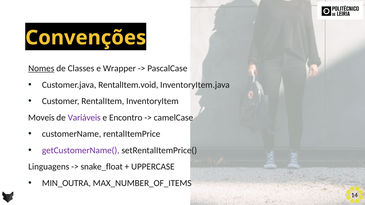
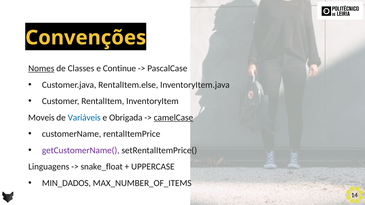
Wrapper: Wrapper -> Continue
RentalItem.void: RentalItem.void -> RentalItem.else
Variáveis colour: purple -> blue
Encontro: Encontro -> Obrigada
camelCase underline: none -> present
MIN_OUTRA: MIN_OUTRA -> MIN_DADOS
